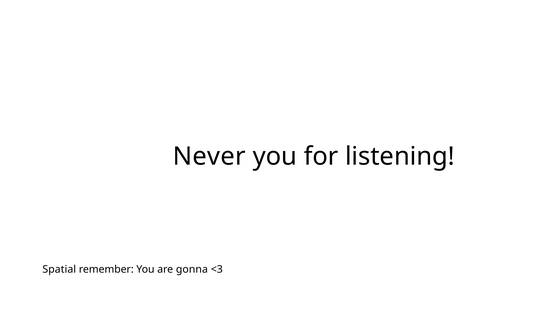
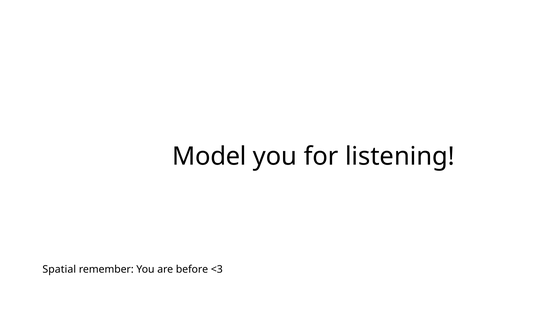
Never: Never -> Model
gonna: gonna -> before
